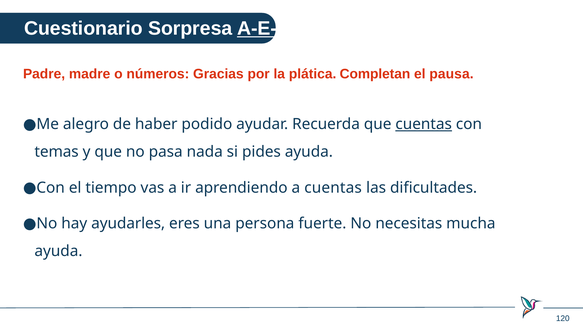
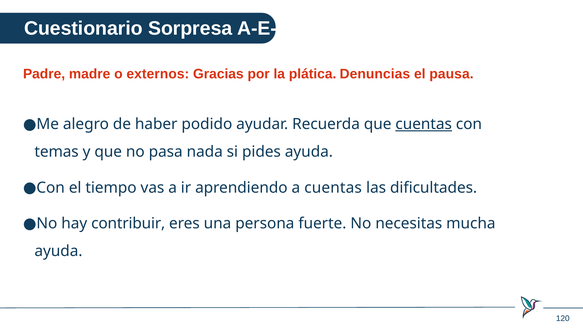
A-E-C-P underline: present -> none
números: números -> externos
Completan: Completan -> Denuncias
ayudarles: ayudarles -> contribuir
